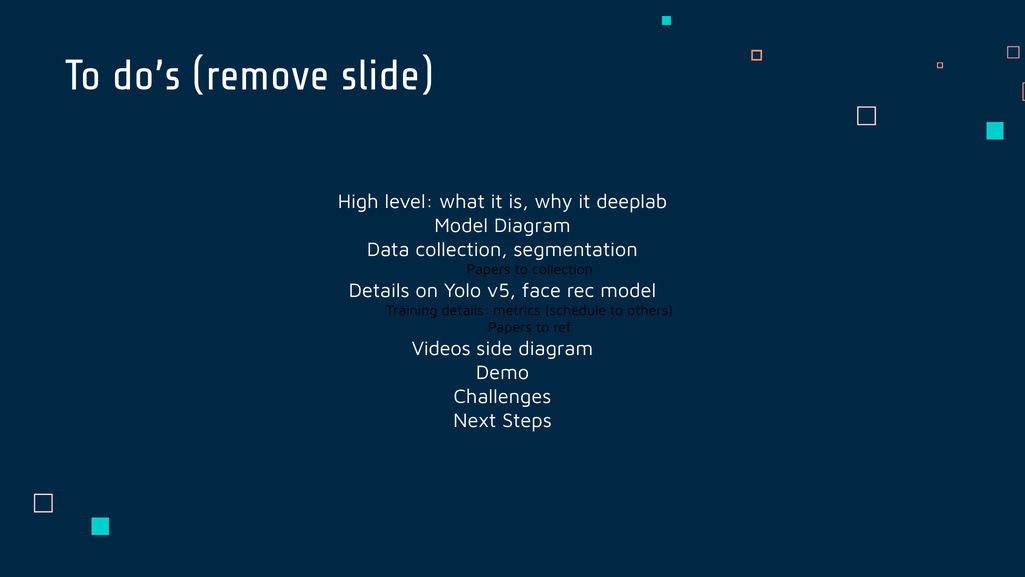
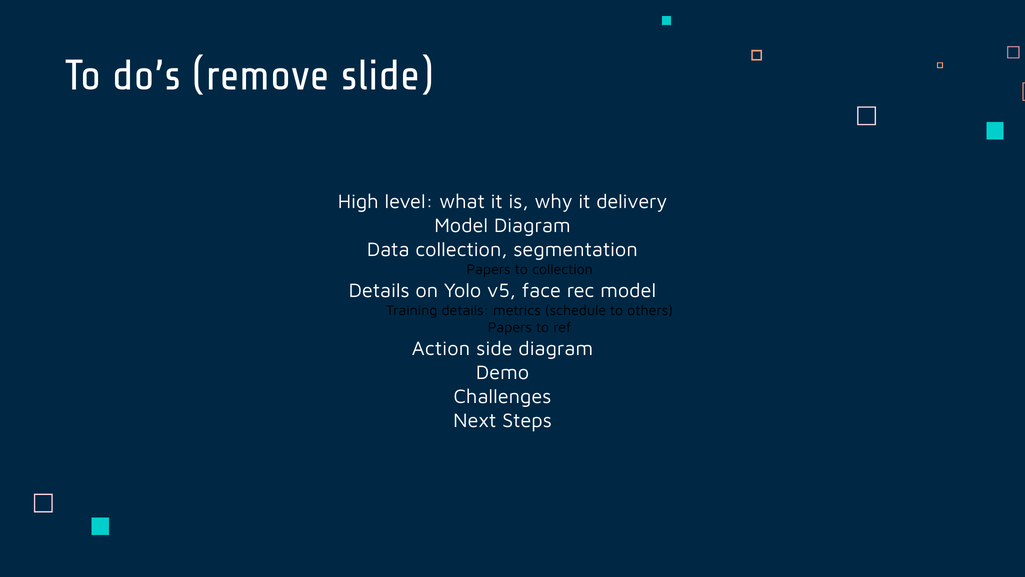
deeplab: deeplab -> delivery
Videos: Videos -> Action
